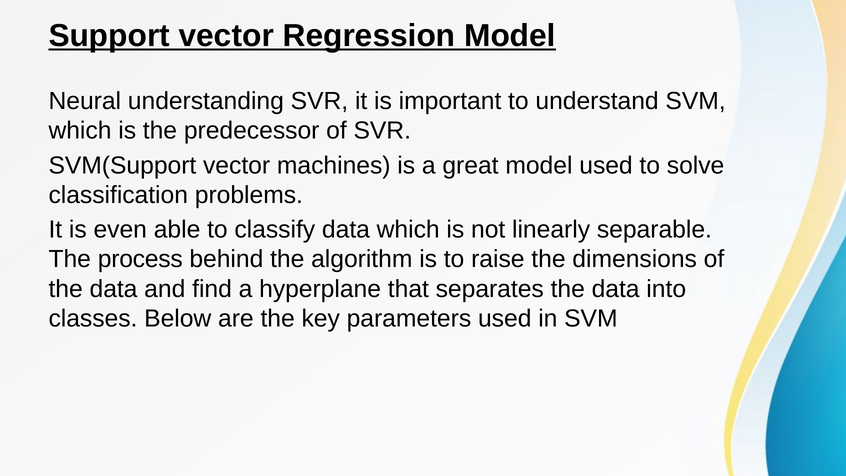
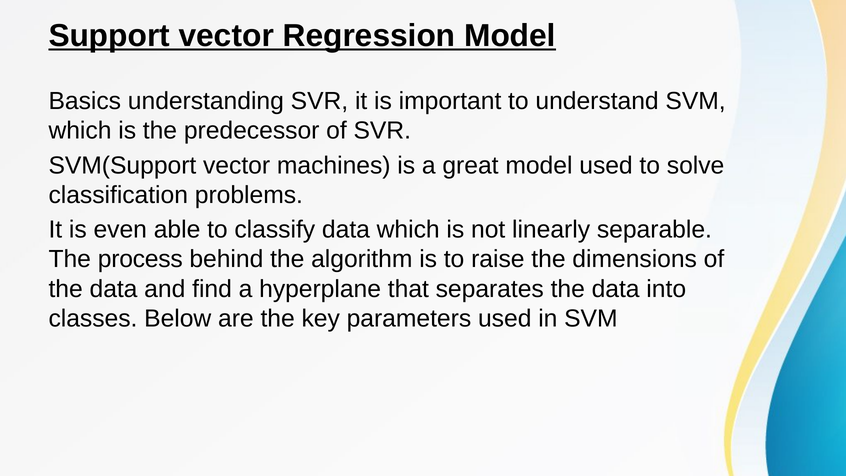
Neural: Neural -> Basics
